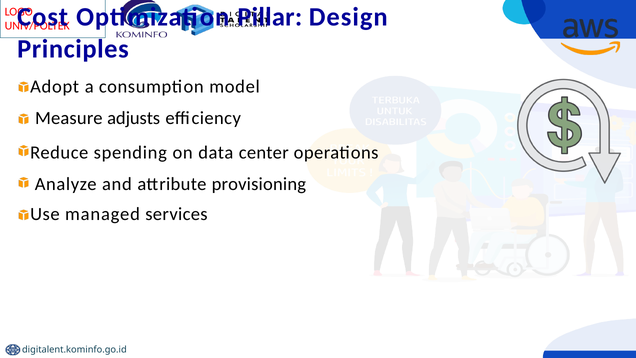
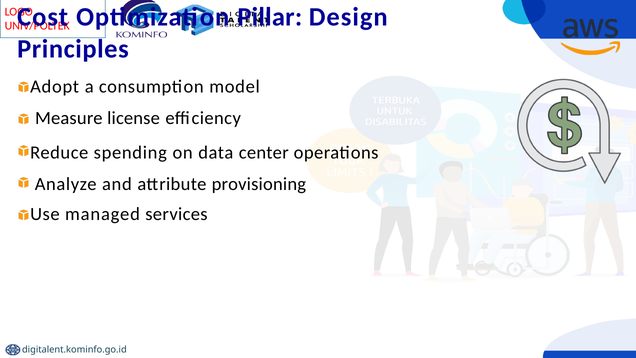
adjusts: adjusts -> license
